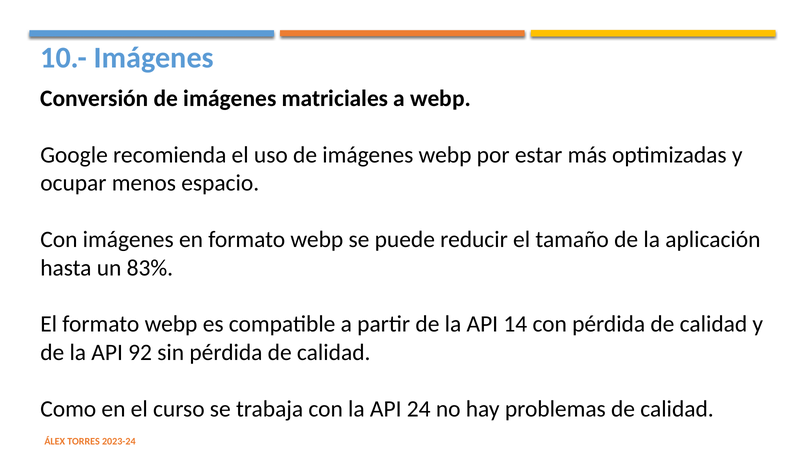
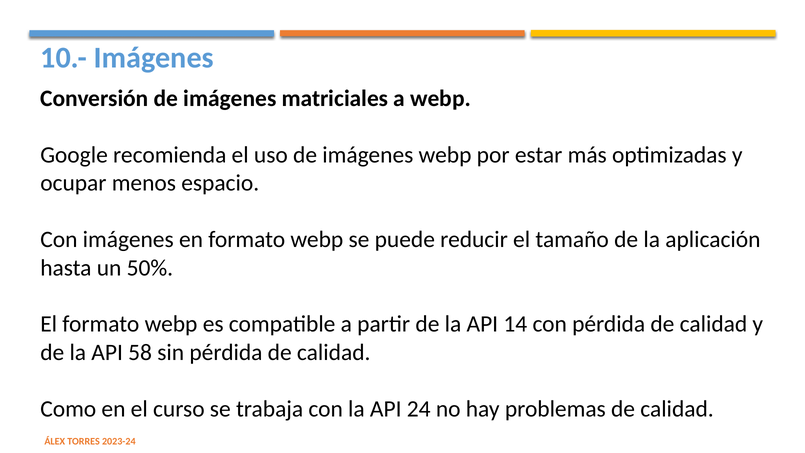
83%: 83% -> 50%
92: 92 -> 58
